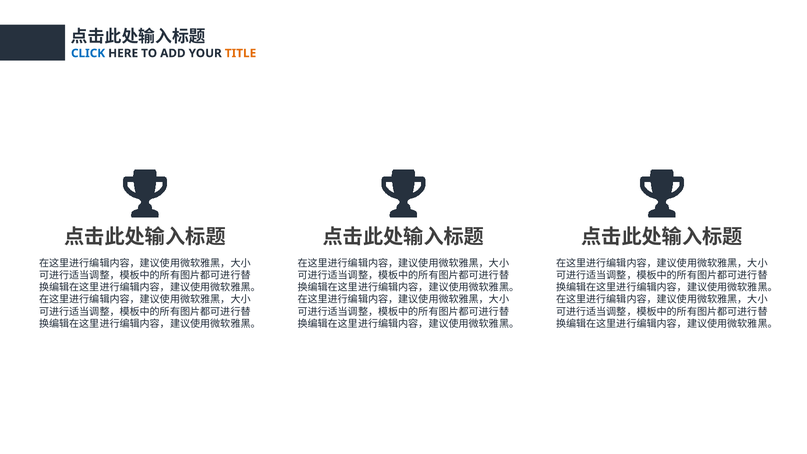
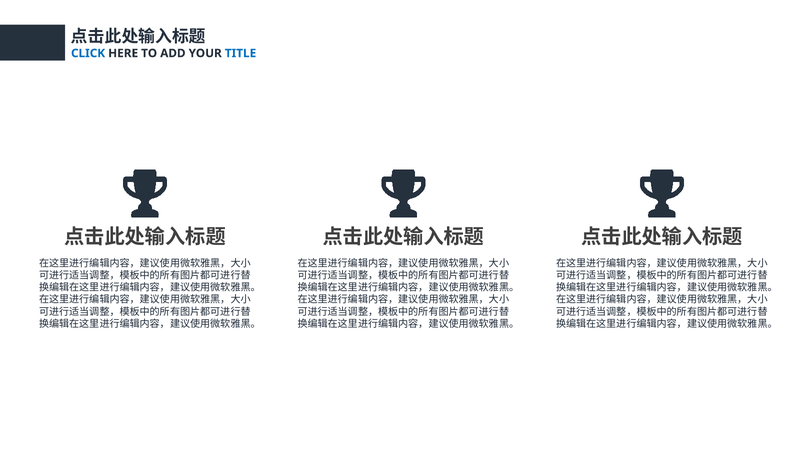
TITLE colour: orange -> blue
